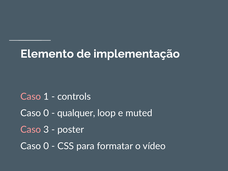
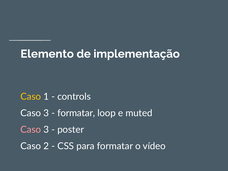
Caso at (31, 97) colour: pink -> yellow
0 at (46, 113): 0 -> 3
qualquer at (76, 113): qualquer -> formatar
0 at (46, 146): 0 -> 2
